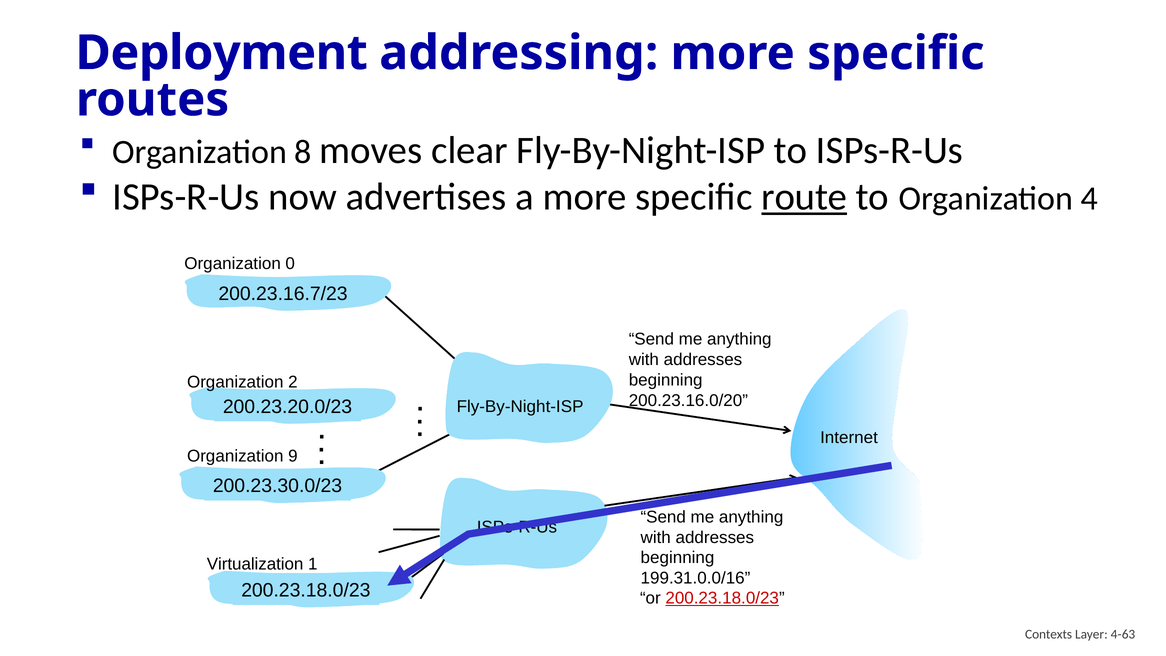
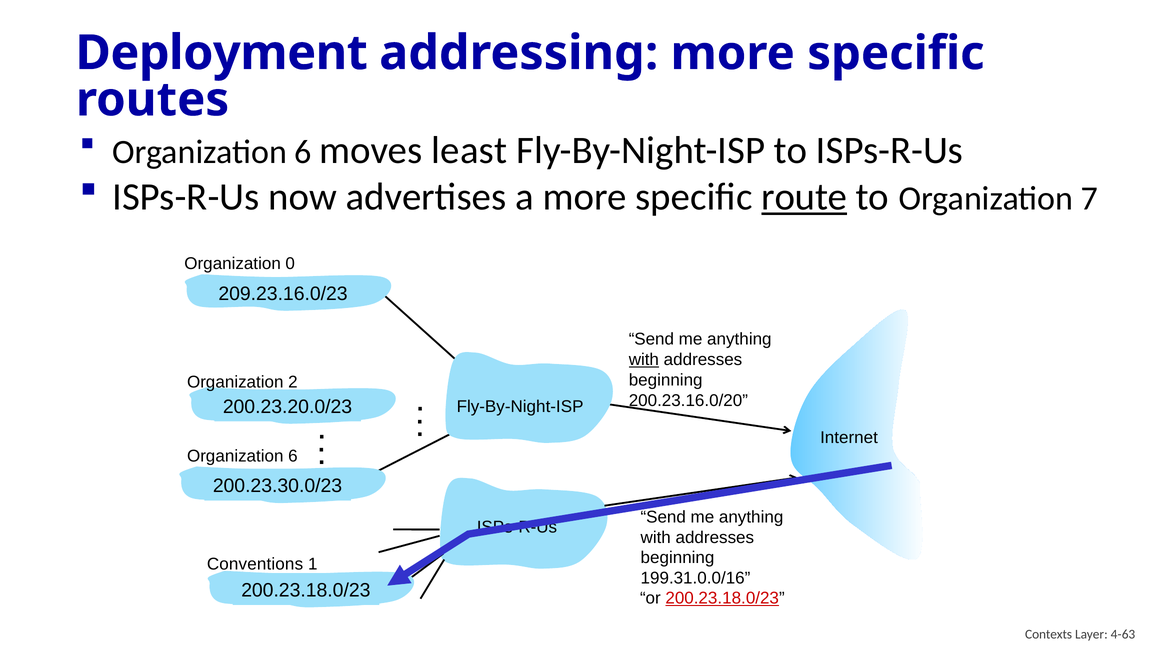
8 at (303, 152): 8 -> 6
clear: clear -> least
4: 4 -> 7
200.23.16.7/23: 200.23.16.7/23 -> 209.23.16.0/23
with at (644, 360) underline: none -> present
9 at (293, 456): 9 -> 6
Virtualization: Virtualization -> Conventions
